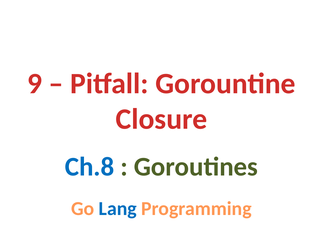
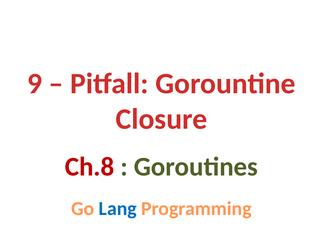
Ch.8 colour: blue -> red
